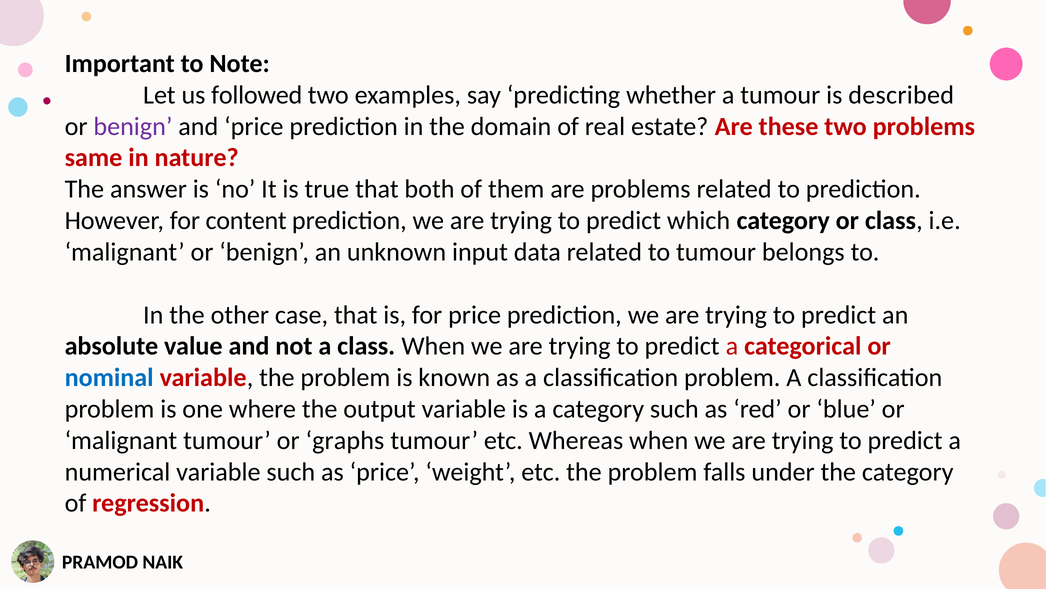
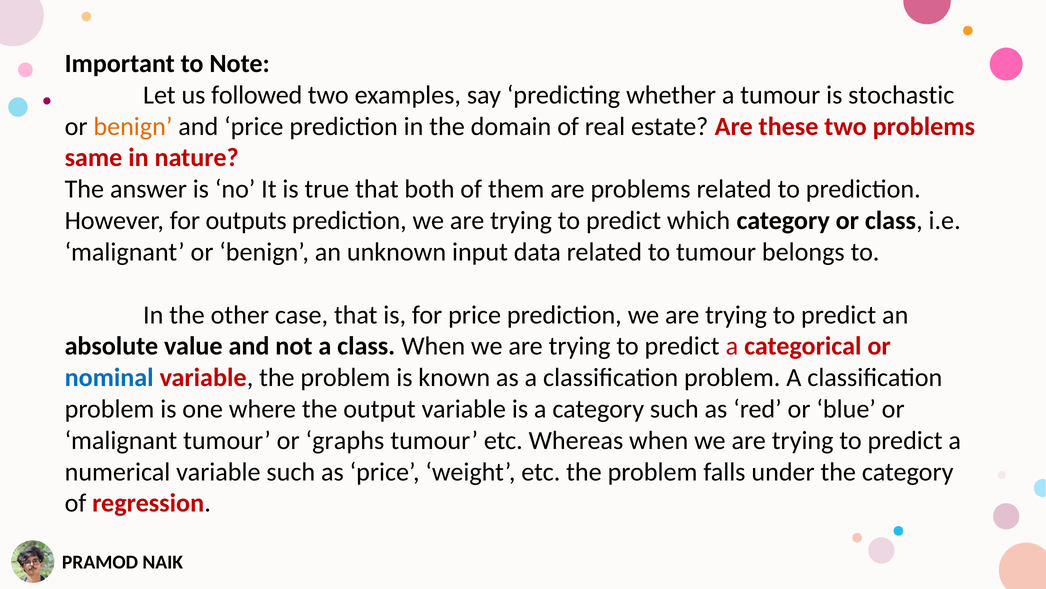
described: described -> stochastic
benign at (133, 126) colour: purple -> orange
content: content -> outputs
